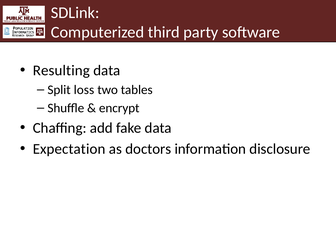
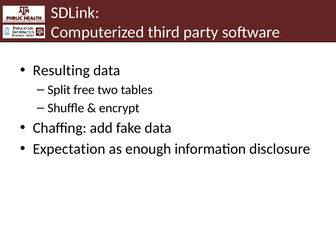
loss: loss -> free
doctors: doctors -> enough
